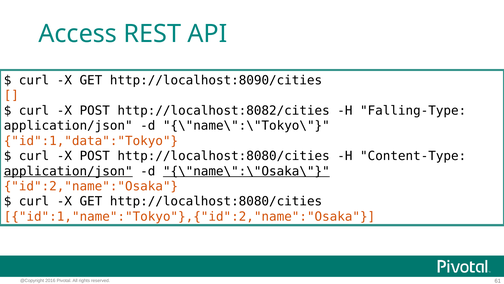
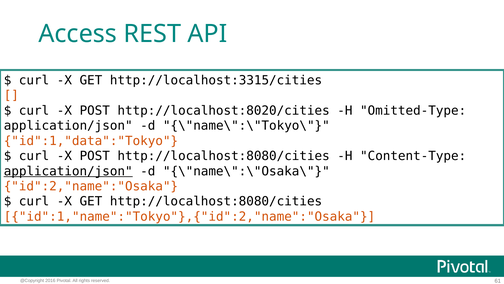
http://localhost:8090/cities: http://localhost:8090/cities -> http://localhost:3315/cities
http://localhost:8082/cities: http://localhost:8082/cities -> http://localhost:8020/cities
Falling-Type: Falling-Type -> Omitted-Type
\"name\":\"Osaka\ underline: present -> none
